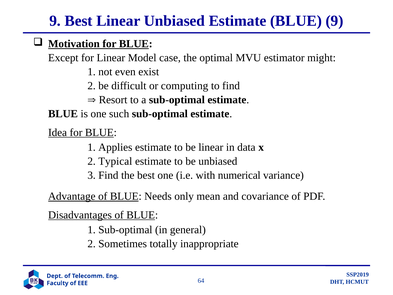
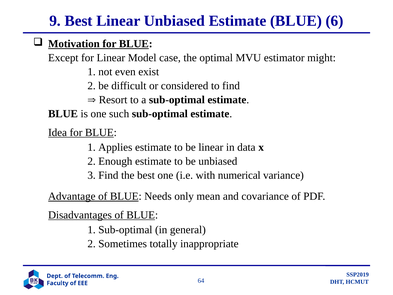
BLUE 9: 9 -> 6
computing: computing -> considered
Typical: Typical -> Enough
